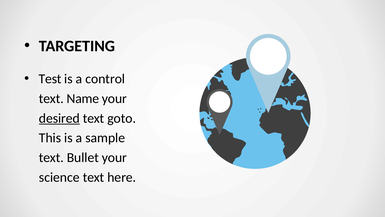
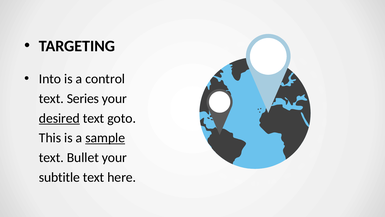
Test: Test -> Into
Name: Name -> Series
sample underline: none -> present
science: science -> subtitle
